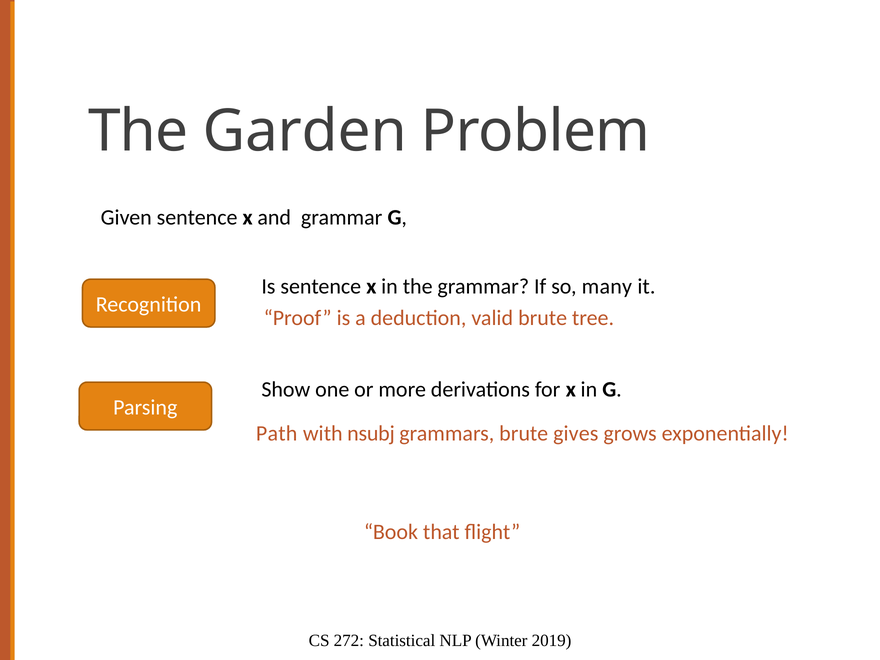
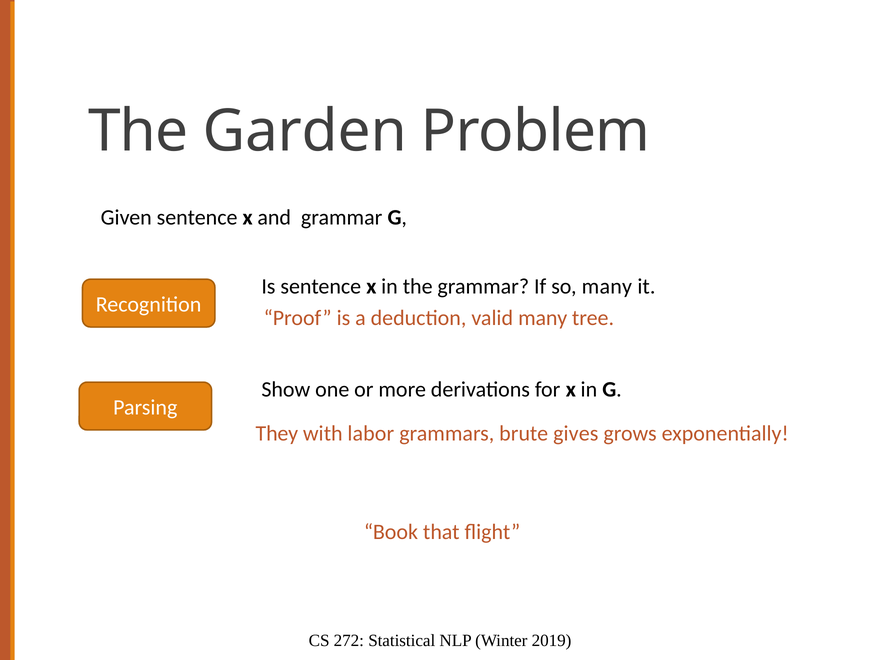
valid brute: brute -> many
Path: Path -> They
nsubj: nsubj -> labor
